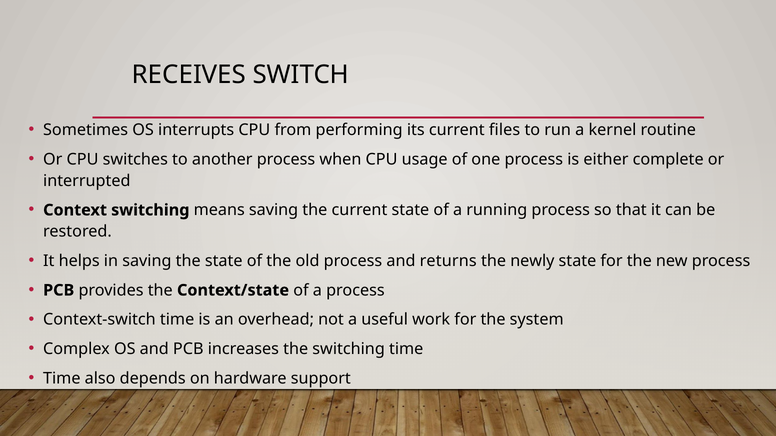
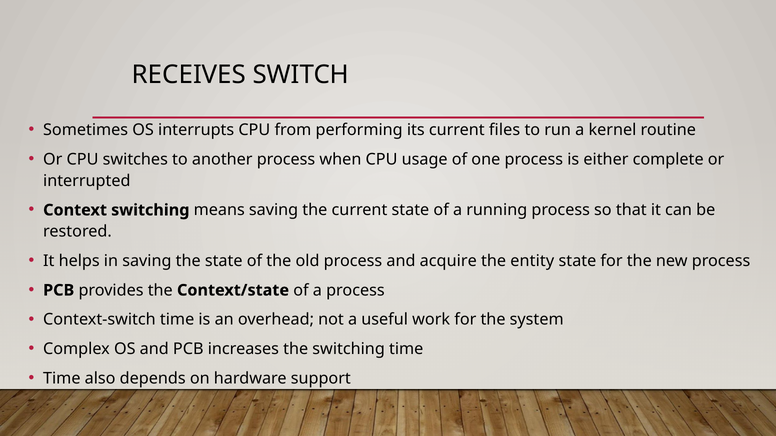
returns: returns -> acquire
newly: newly -> entity
